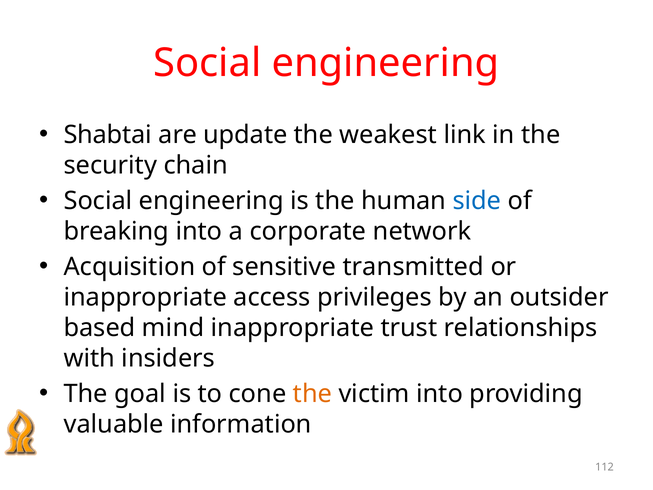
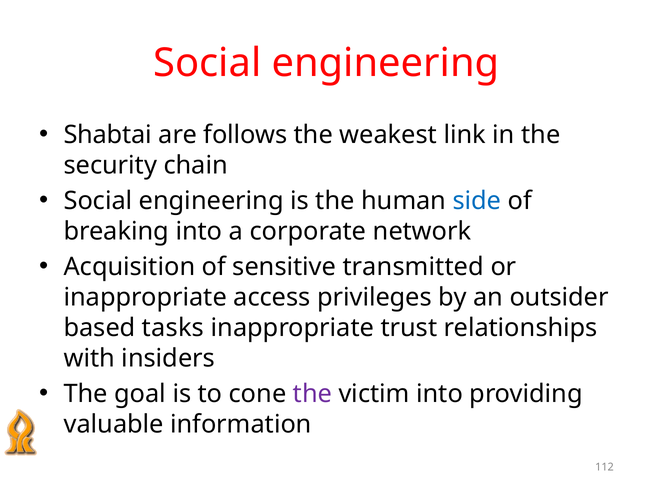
update: update -> follows
mind: mind -> tasks
the at (312, 394) colour: orange -> purple
